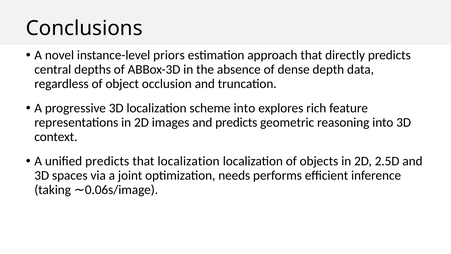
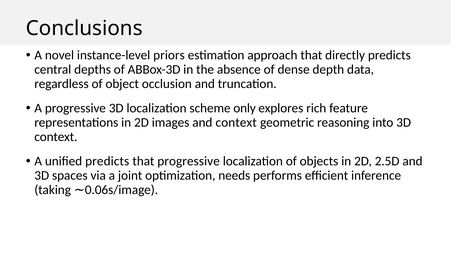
scheme into: into -> only
and predicts: predicts -> context
that localization: localization -> progressive
